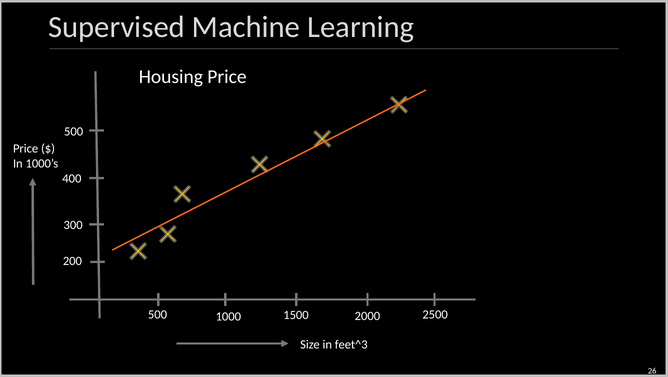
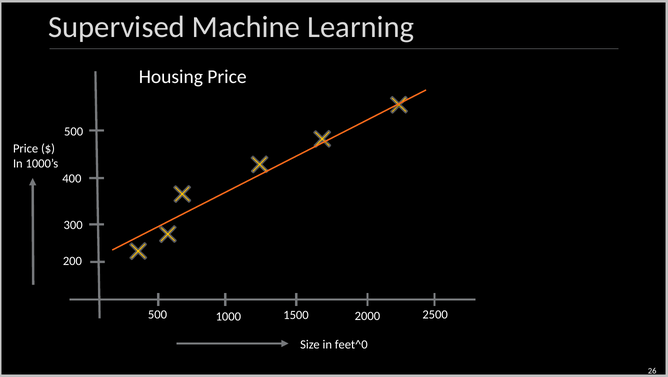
feet^3: feet^3 -> feet^0
